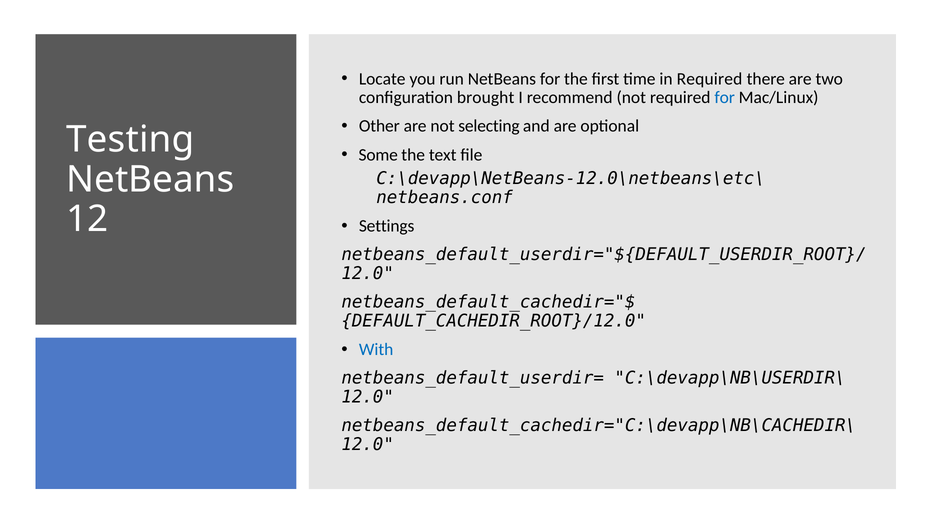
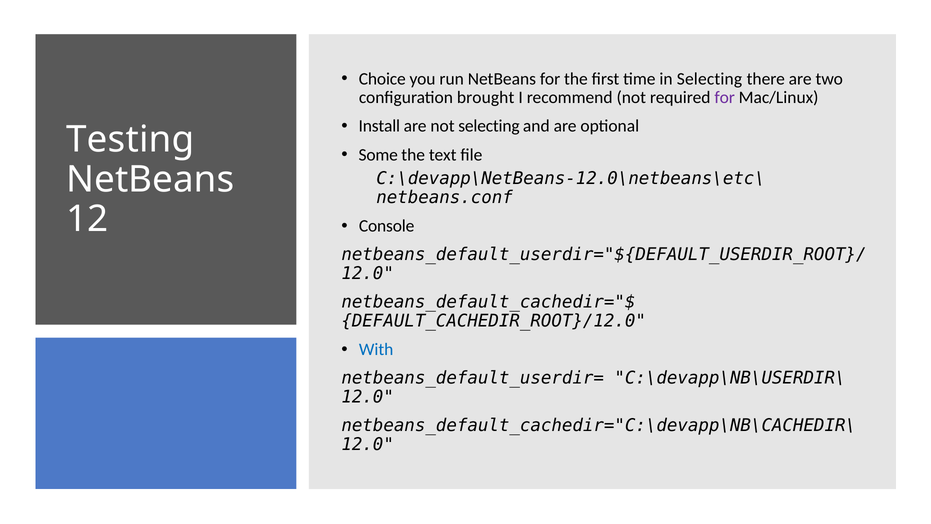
Locate: Locate -> Choice
in Required: Required -> Selecting
for at (725, 98) colour: blue -> purple
Other: Other -> Install
Settings: Settings -> Console
